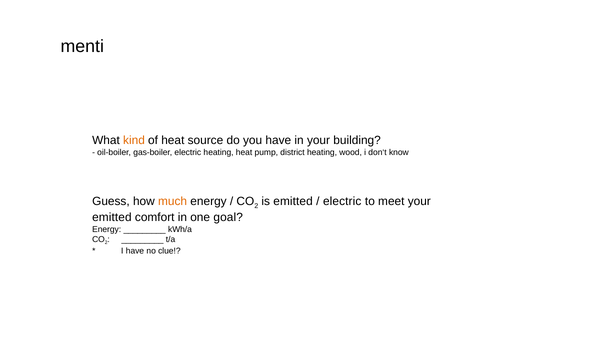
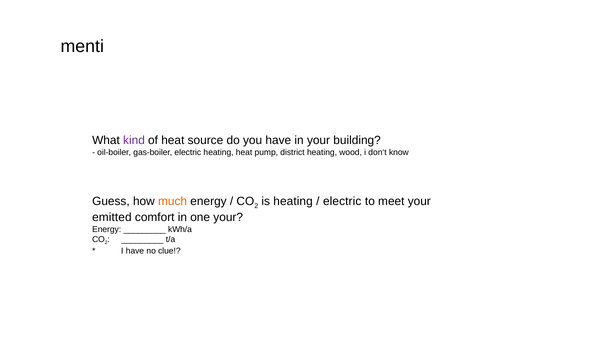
kind colour: orange -> purple
is emitted: emitted -> heating
one goal: goal -> your
